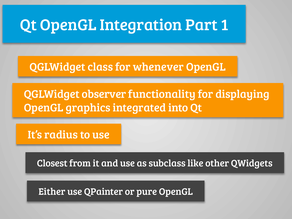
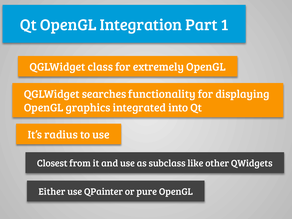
whenever: whenever -> extremely
observer: observer -> searches
